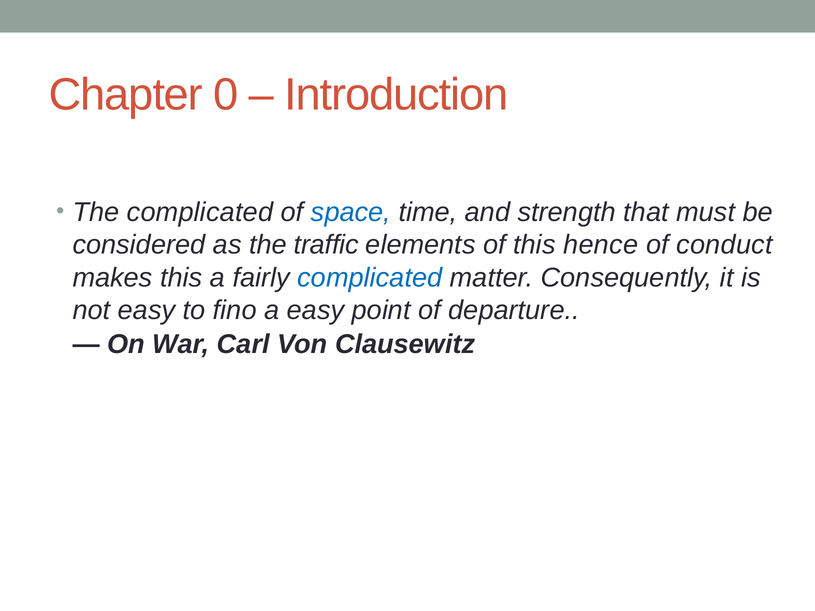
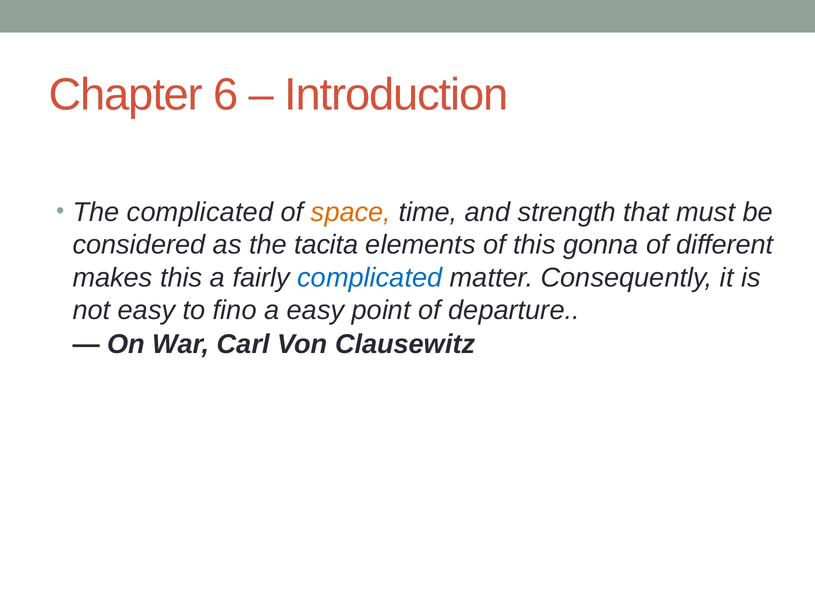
0: 0 -> 6
space colour: blue -> orange
traffic: traffic -> tacita
hence: hence -> gonna
conduct: conduct -> different
